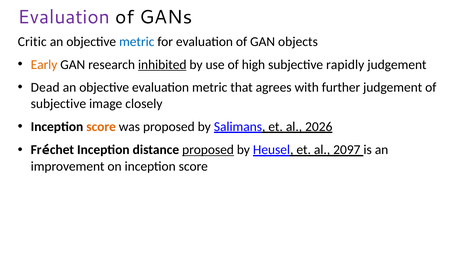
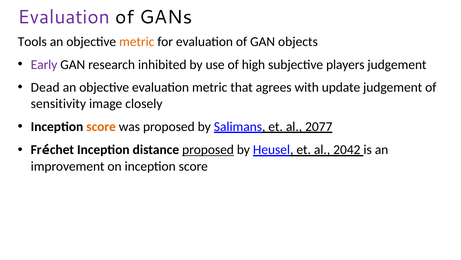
Critic: Critic -> Tools
metric at (137, 42) colour: blue -> orange
Early colour: orange -> purple
inhibited underline: present -> none
rapidly: rapidly -> players
further: further -> update
subjective at (58, 103): subjective -> sensitivity
2026: 2026 -> 2077
2097: 2097 -> 2042
